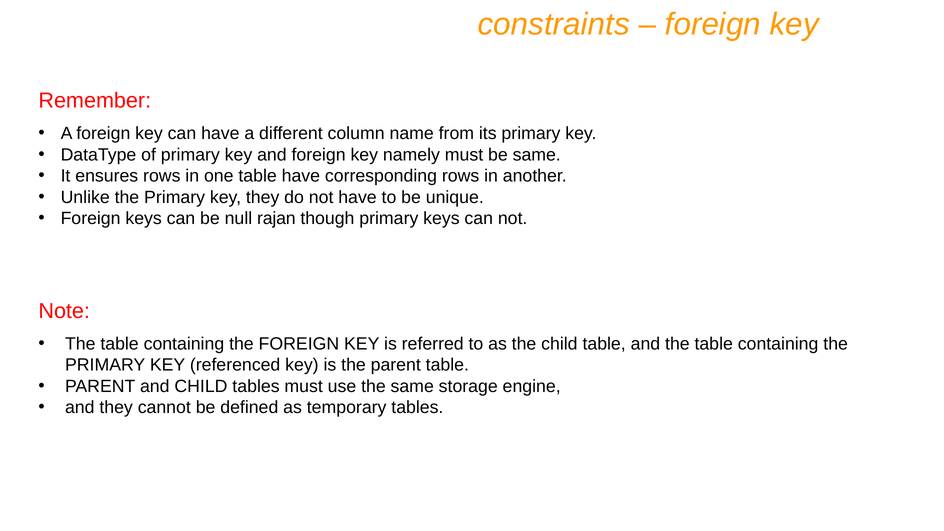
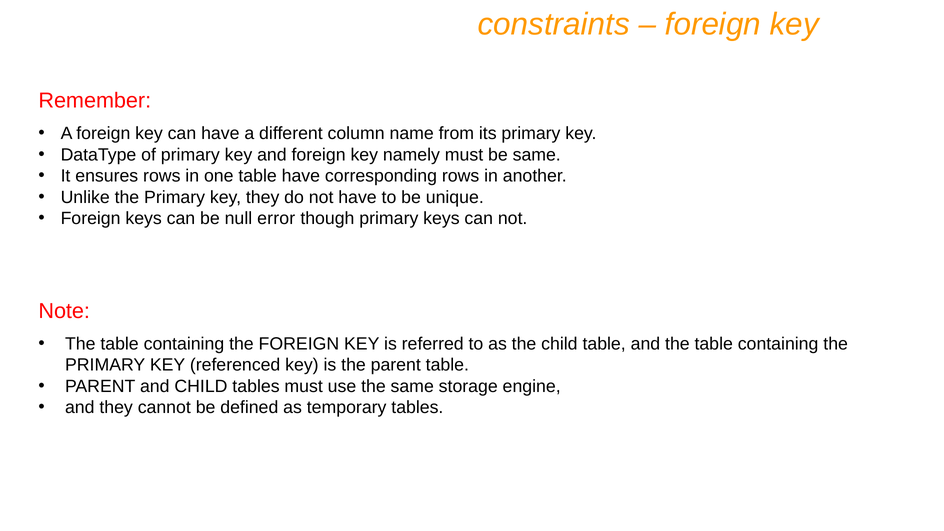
rajan: rajan -> error
